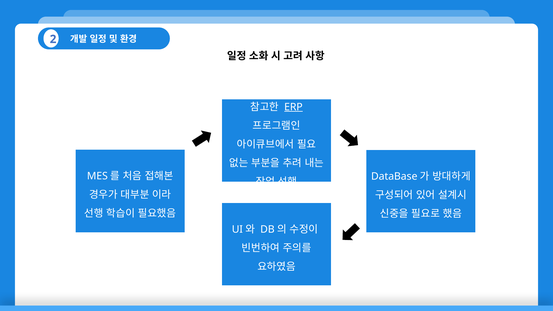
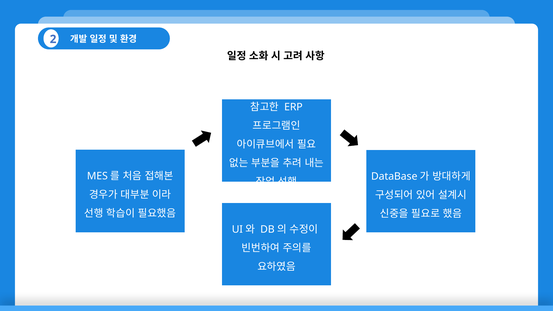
ERP underline: present -> none
